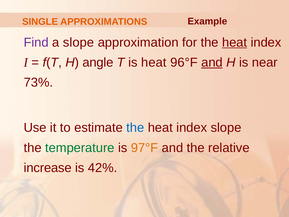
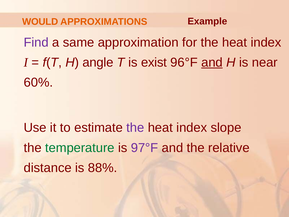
SINGLE: SINGLE -> WOULD
a slope: slope -> same
heat at (235, 42) underline: present -> none
is heat: heat -> exist
73%: 73% -> 60%
the at (135, 128) colour: blue -> purple
97°F colour: orange -> purple
increase: increase -> distance
42%: 42% -> 88%
